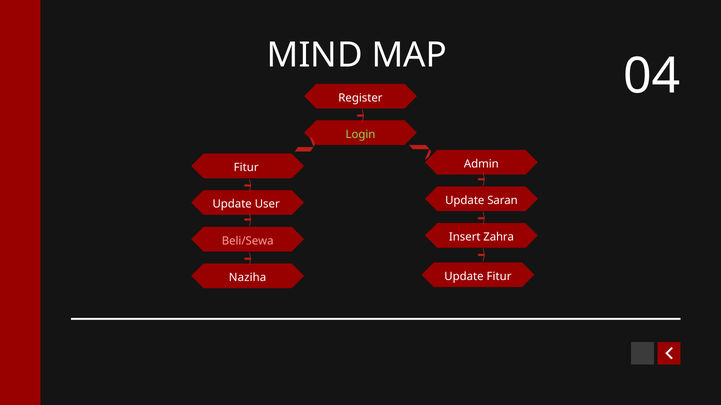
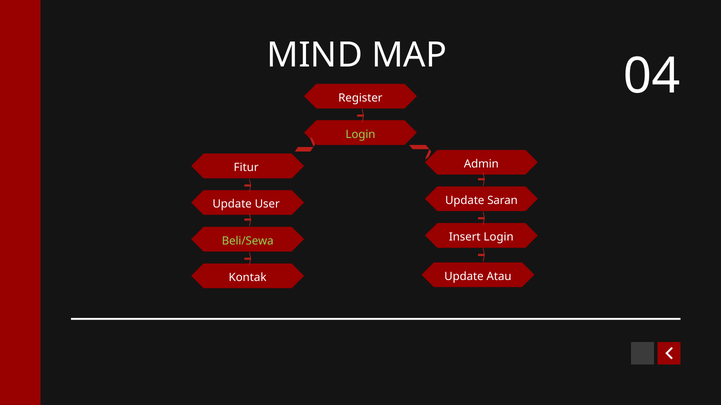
Beli/Sewa colour: pink -> light green
Insert Zahra: Zahra -> Login
Naziha: Naziha -> Kontak
Update Fitur: Fitur -> Atau
